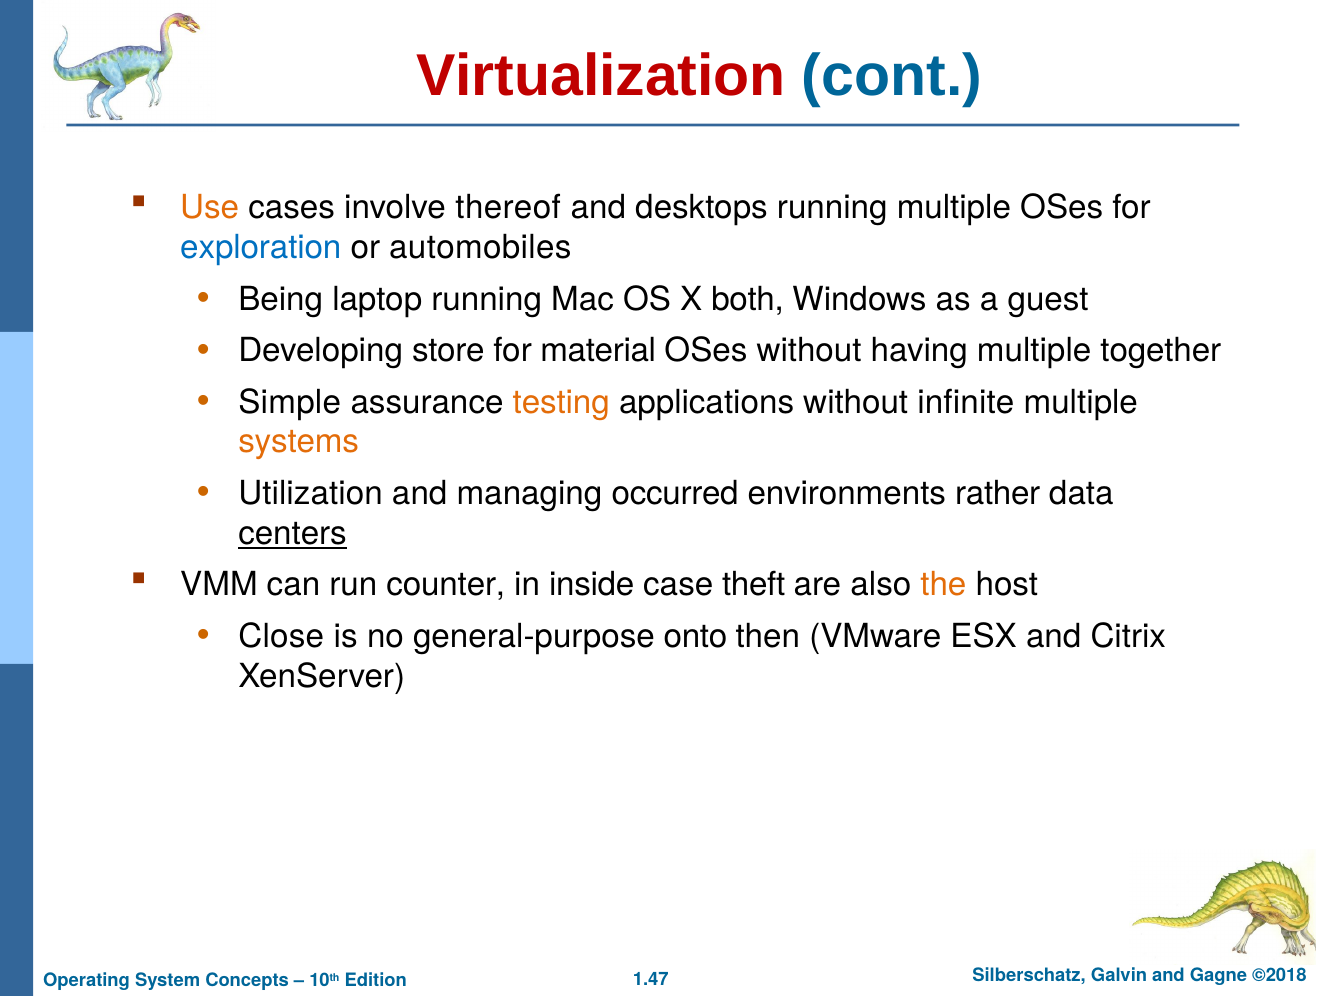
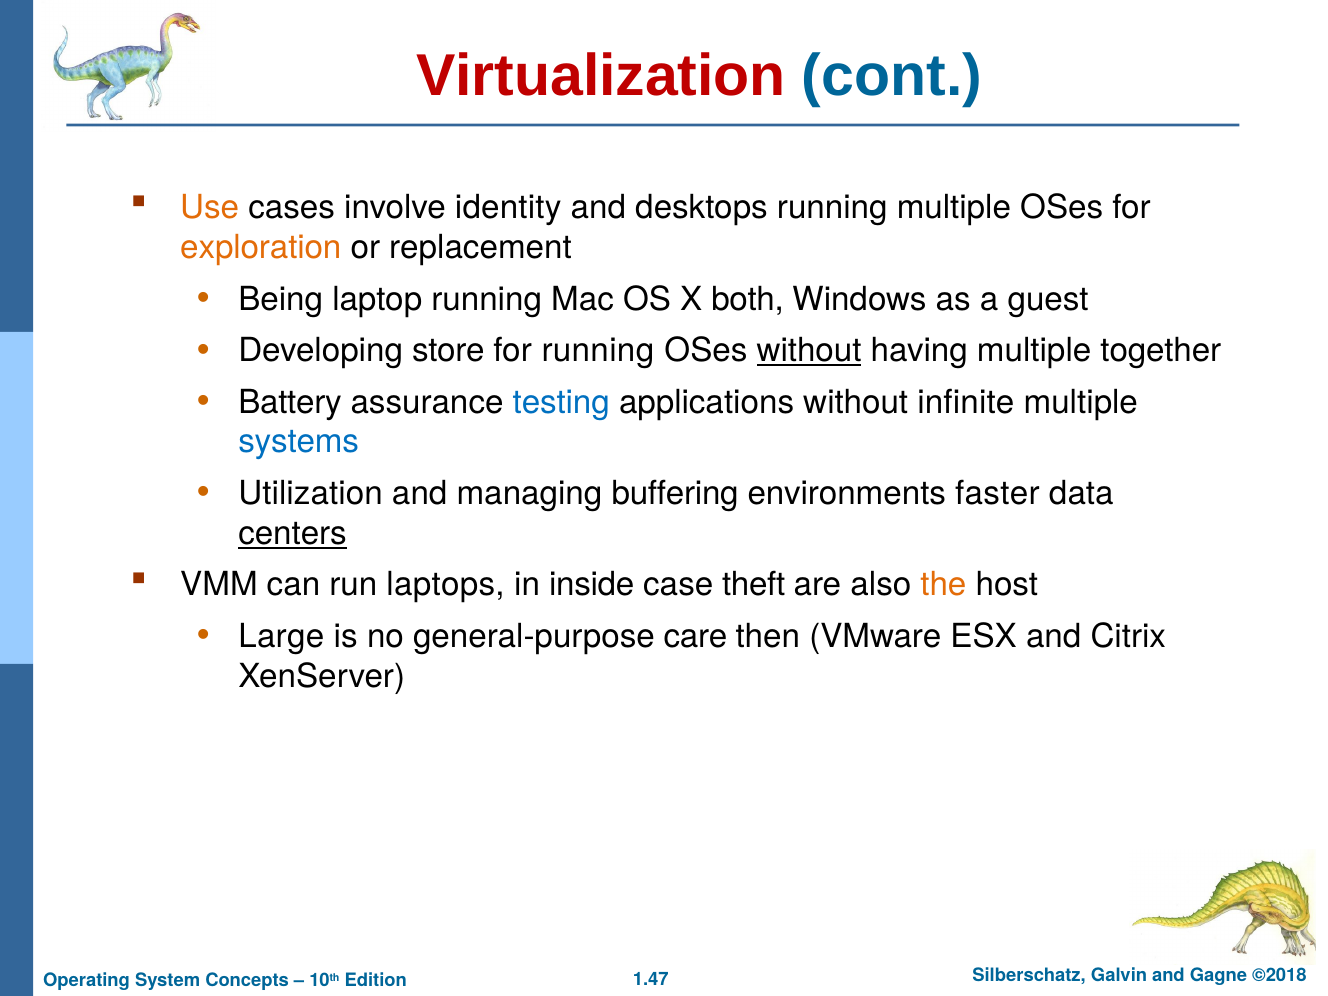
thereof: thereof -> identity
exploration colour: blue -> orange
automobiles: automobiles -> replacement
for material: material -> running
without at (809, 351) underline: none -> present
Simple: Simple -> Battery
testing colour: orange -> blue
systems colour: orange -> blue
occurred: occurred -> buffering
rather: rather -> faster
counter: counter -> laptops
Close: Close -> Large
onto: onto -> care
